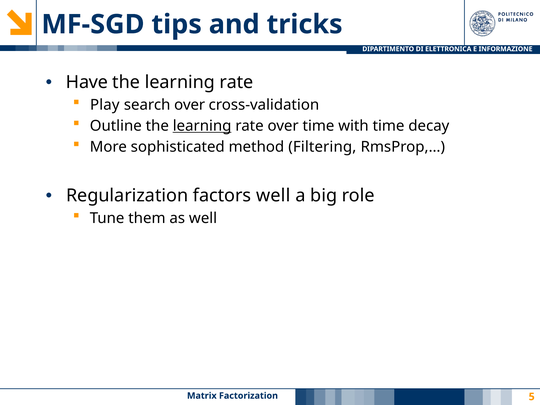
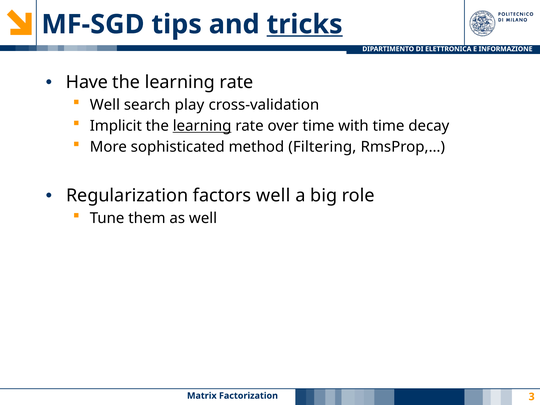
tricks underline: none -> present
Play at (105, 105): Play -> Well
search over: over -> play
Outline: Outline -> Implicit
5: 5 -> 3
